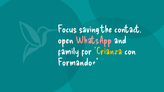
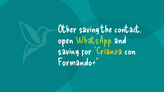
Focus: Focus -> Other
WhatsApp colour: pink -> light green
family at (68, 51): family -> saving
